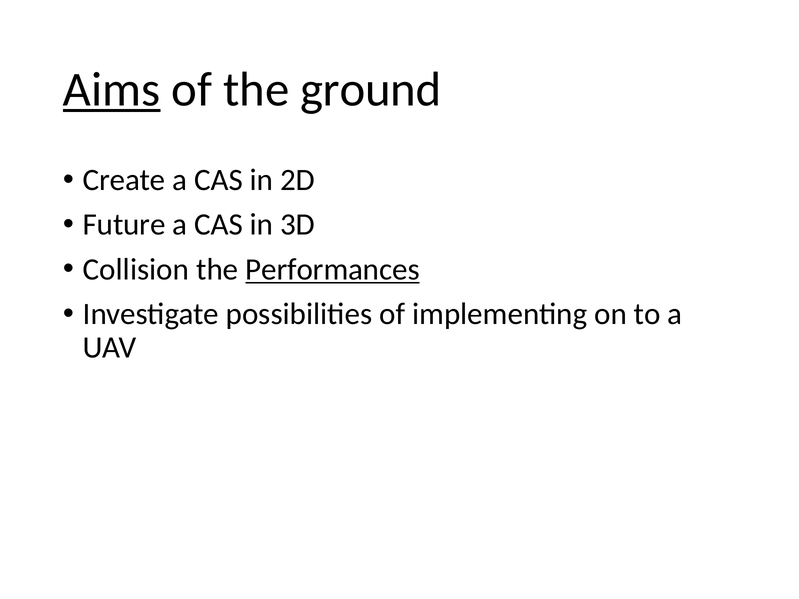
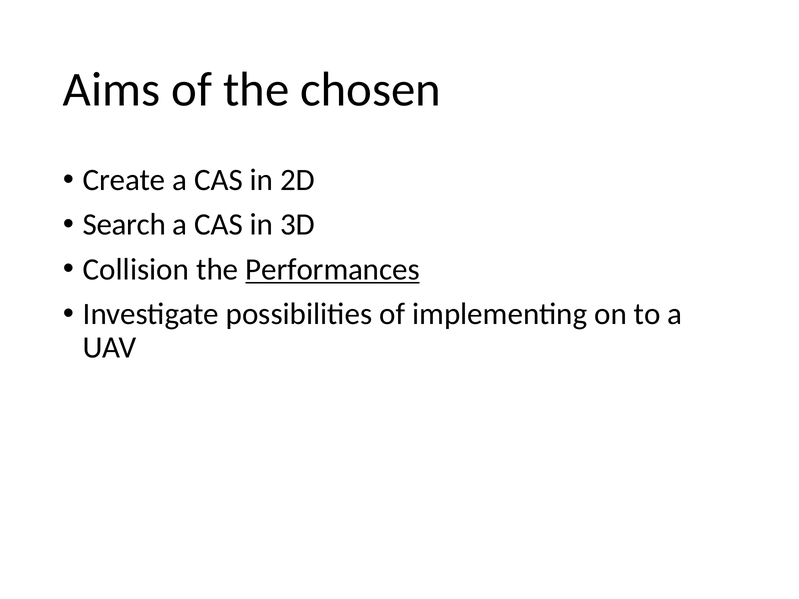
Aims underline: present -> none
ground: ground -> chosen
Future: Future -> Search
